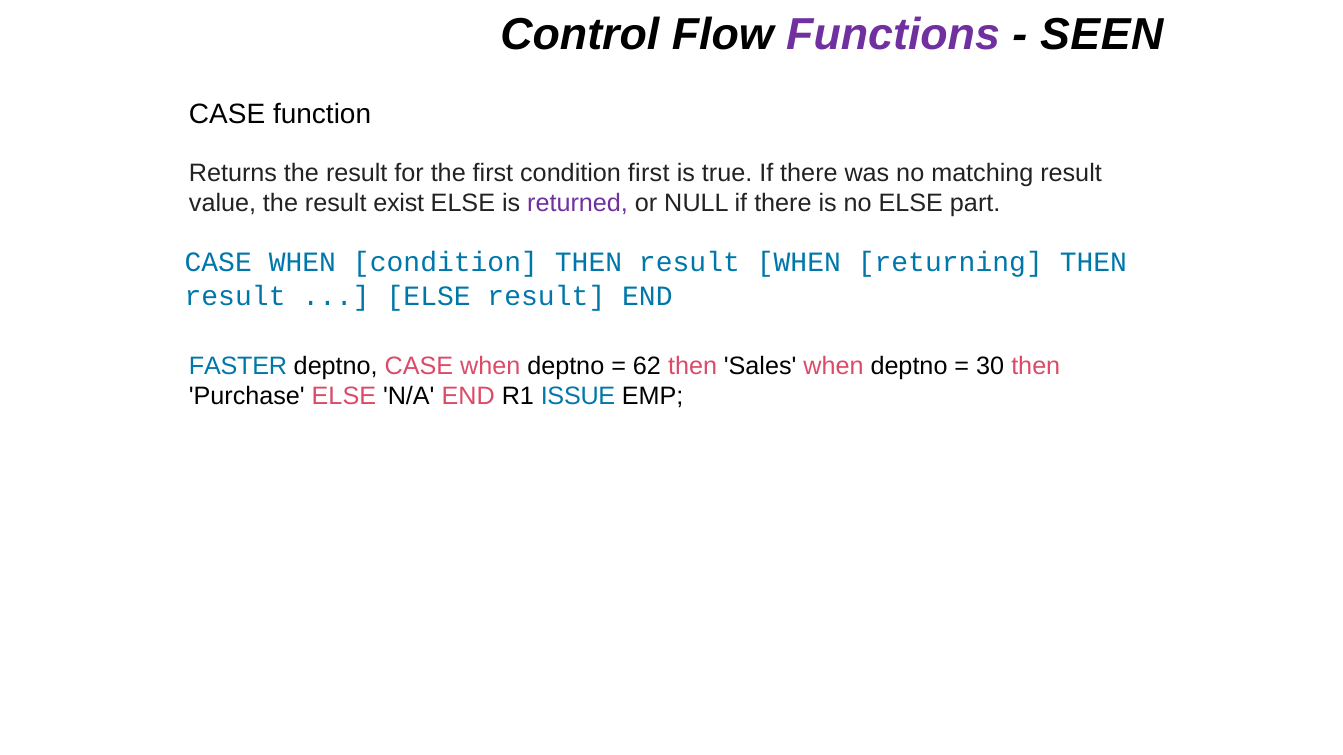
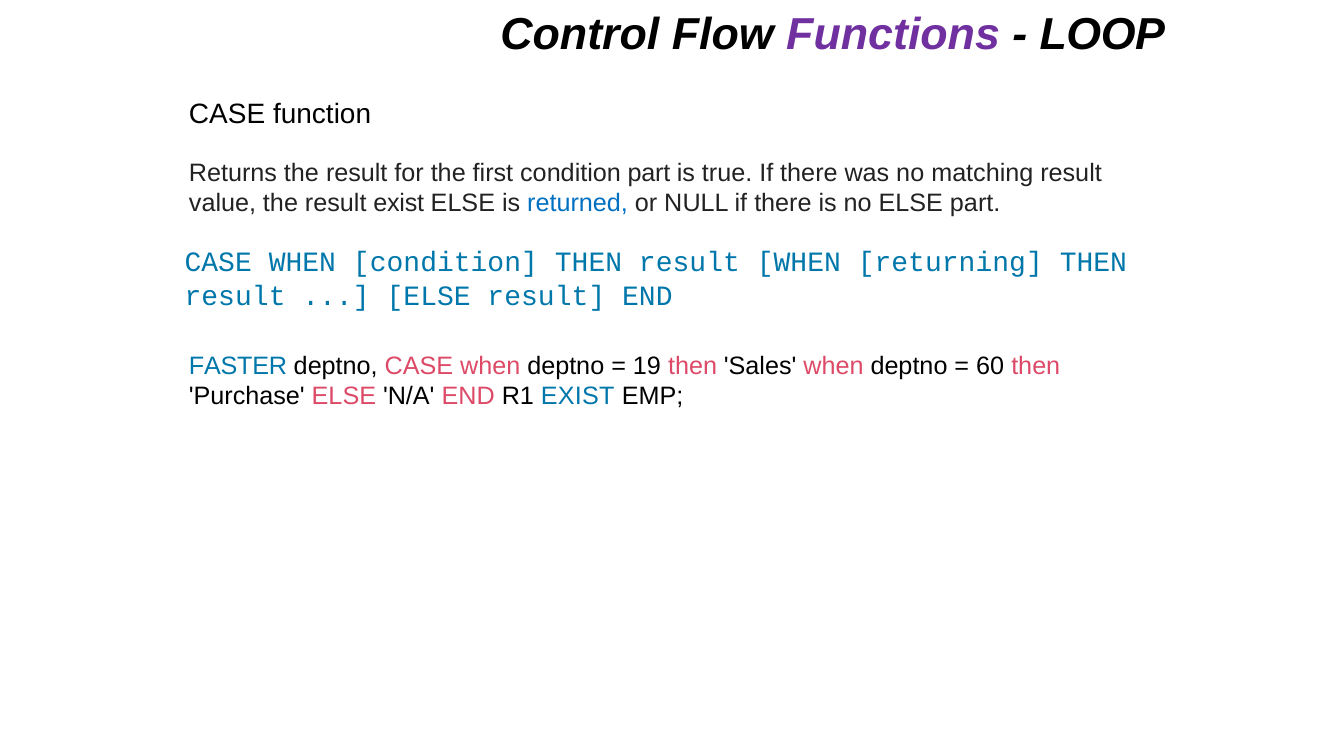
SEEN: SEEN -> LOOP
condition first: first -> part
returned colour: purple -> blue
62: 62 -> 19
30: 30 -> 60
R1 ISSUE: ISSUE -> EXIST
